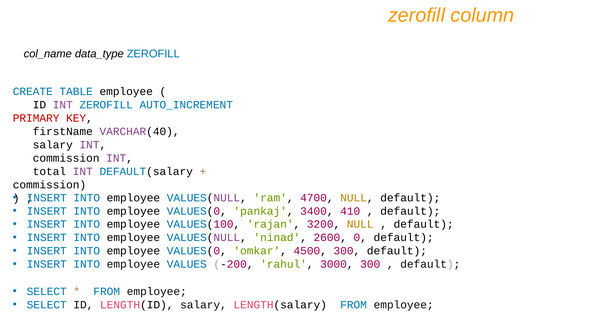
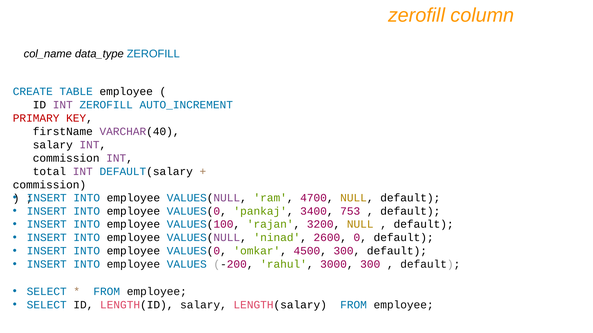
410: 410 -> 753
